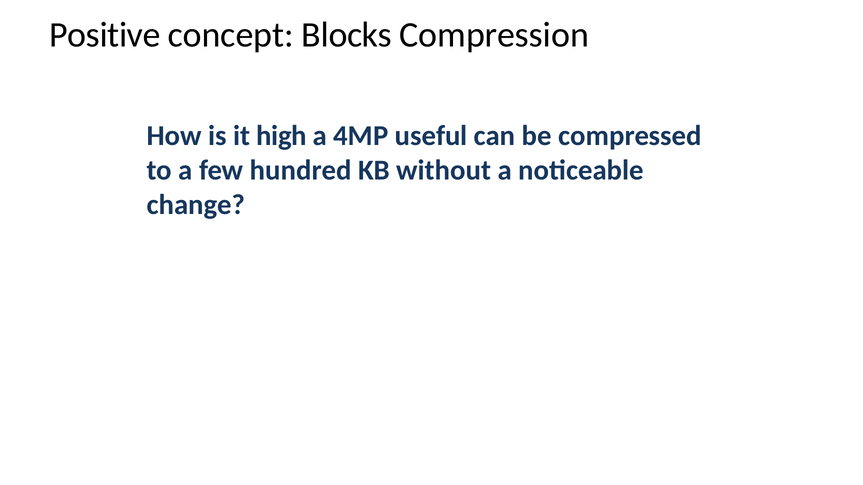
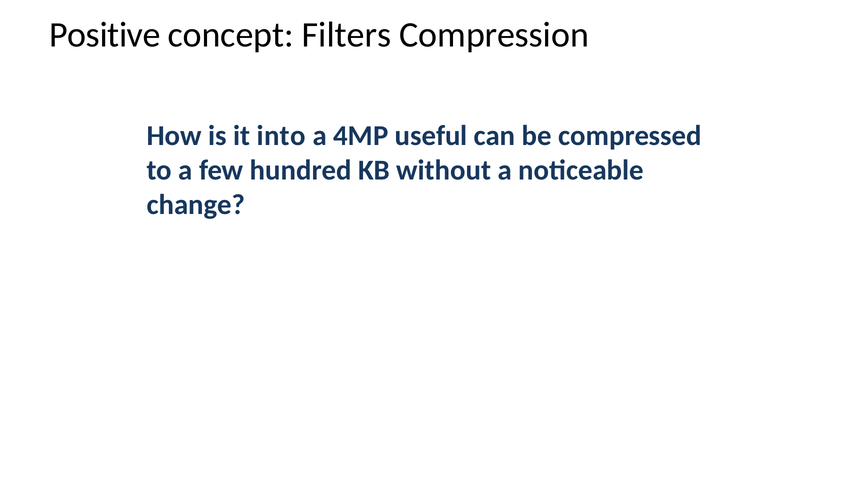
Blocks: Blocks -> Filters
high: high -> into
